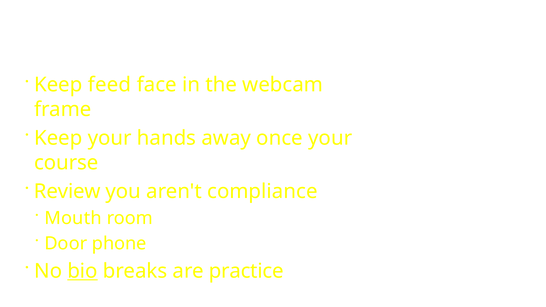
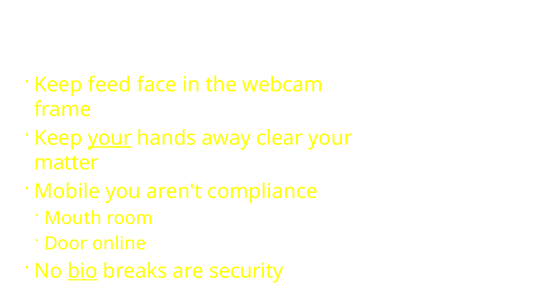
your at (110, 138) underline: none -> present
once: once -> clear
course: course -> matter
Review: Review -> Mobile
phone: phone -> online
practice: practice -> security
